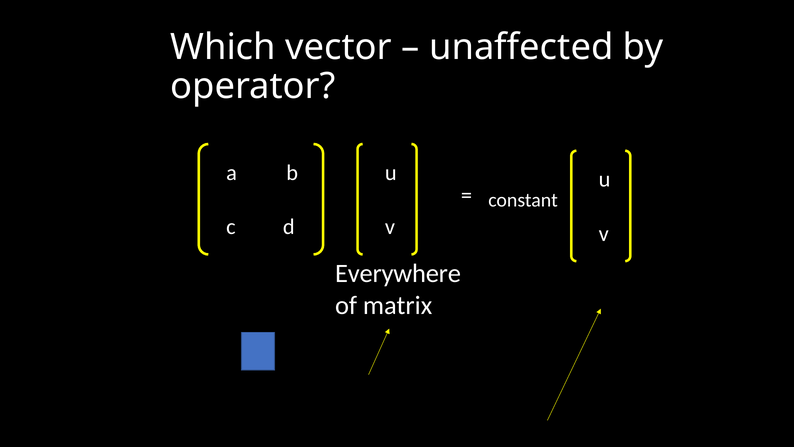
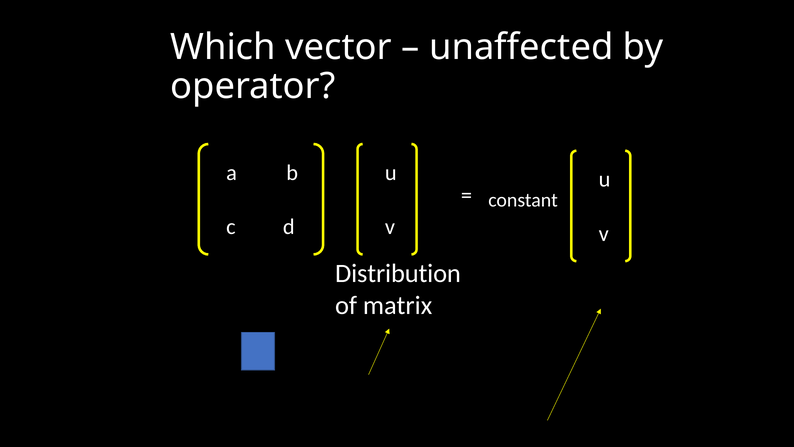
Everywhere: Everywhere -> Distribution
